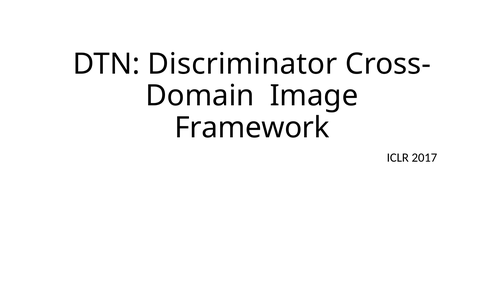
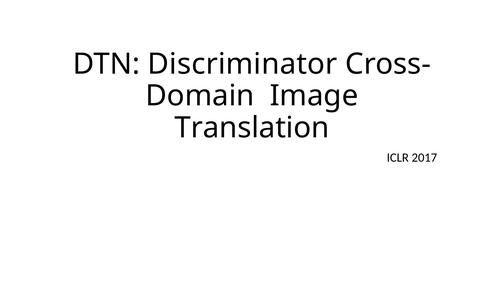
Framework: Framework -> Translation
